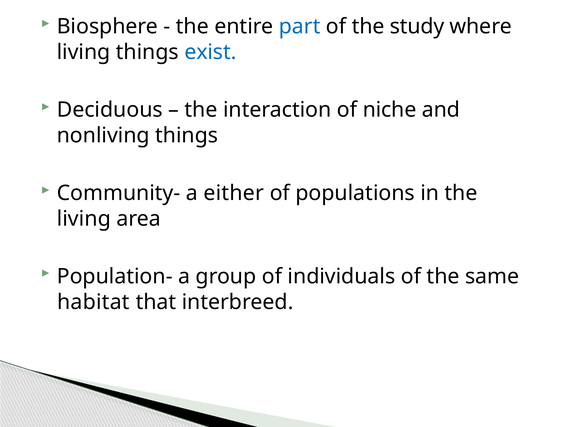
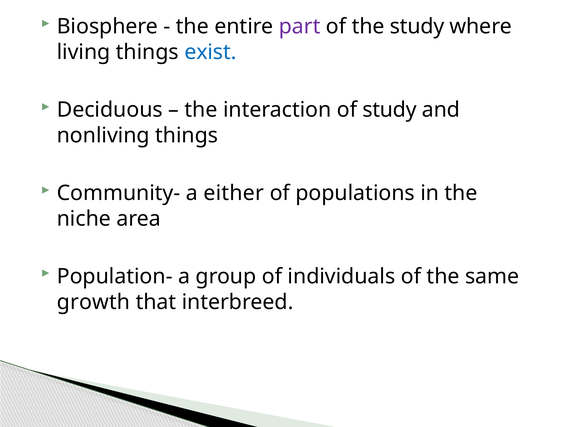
part colour: blue -> purple
of niche: niche -> study
living at (84, 219): living -> niche
habitat: habitat -> growth
